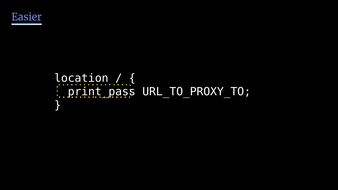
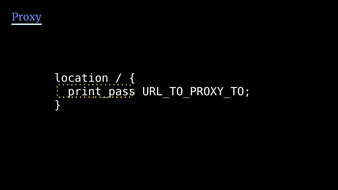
Easier: Easier -> Proxy
